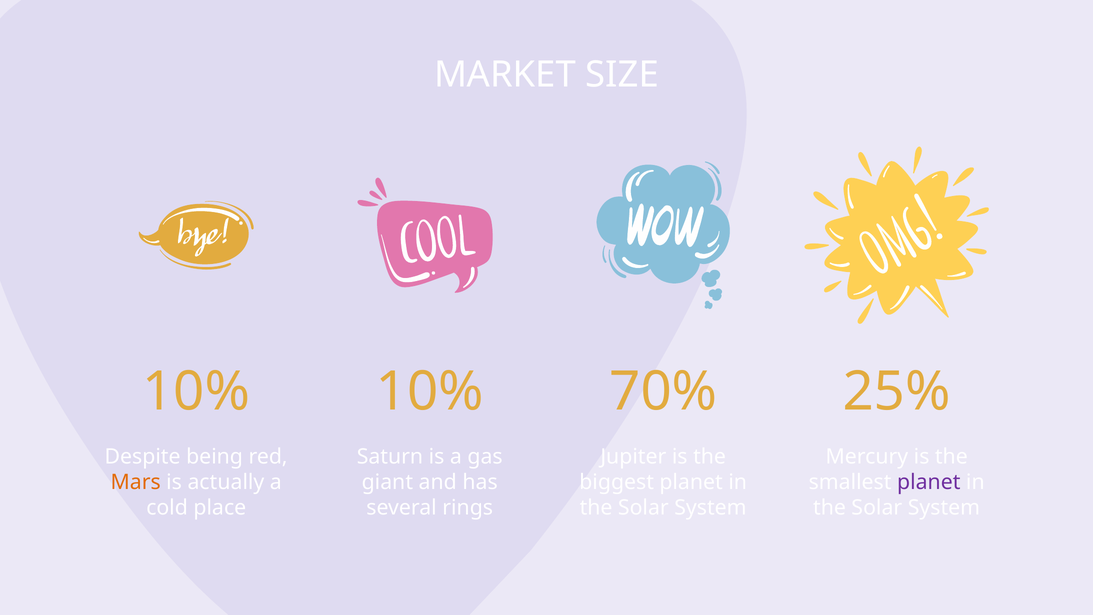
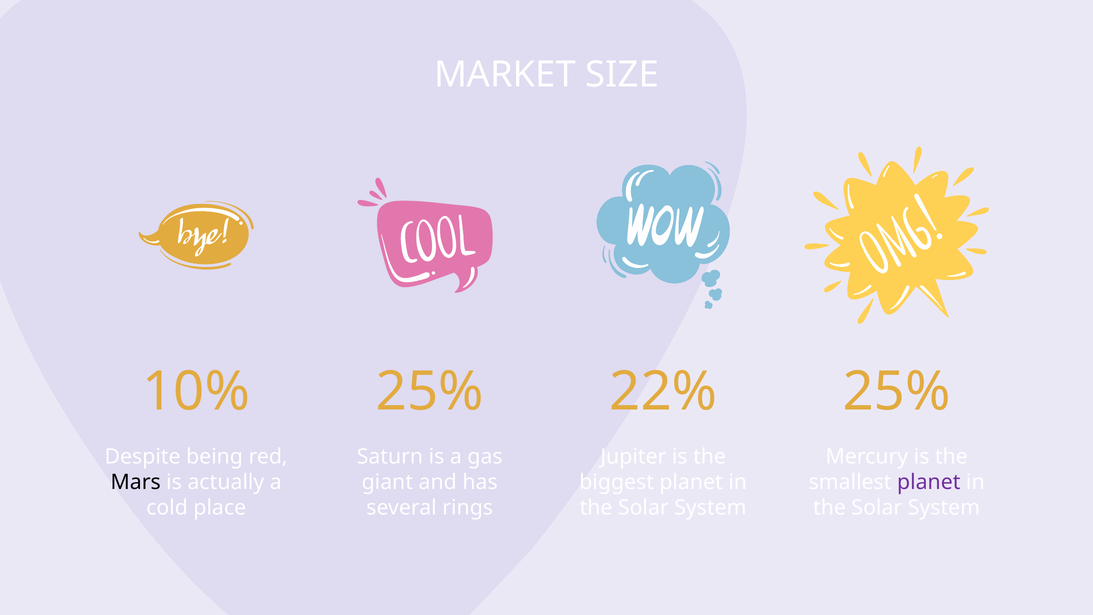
10% at (430, 391): 10% -> 25%
70%: 70% -> 22%
Mars colour: orange -> black
